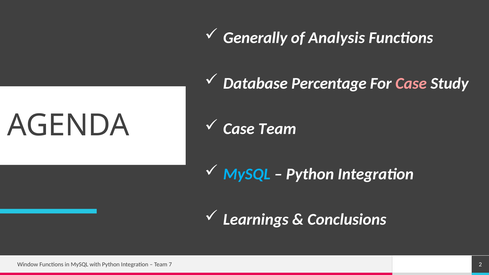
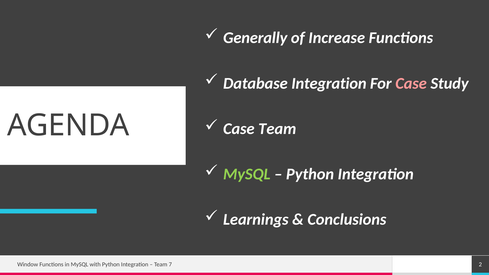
Analysis: Analysis -> Increase
Database Percentage: Percentage -> Integration
MySQL at (247, 174) colour: light blue -> light green
